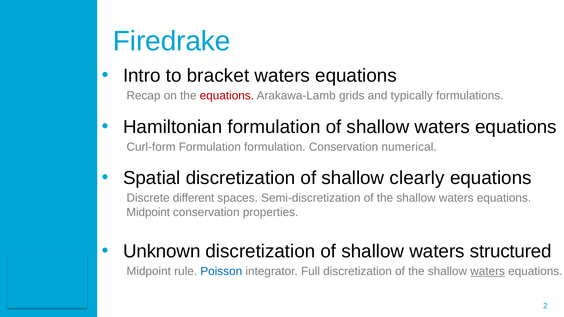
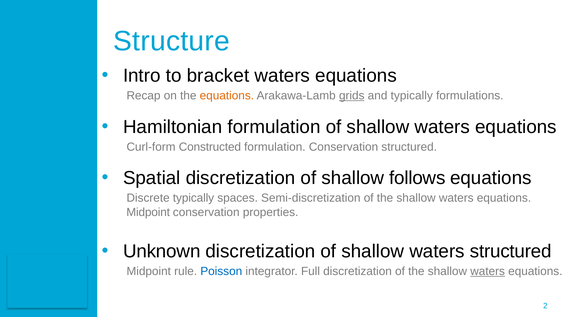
Firedrake: Firedrake -> Structure
equations at (227, 96) colour: red -> orange
grids underline: none -> present
Curl-form Formulation: Formulation -> Constructed
Conservation numerical: numerical -> structured
clearly: clearly -> follows
Discrete different: different -> typically
